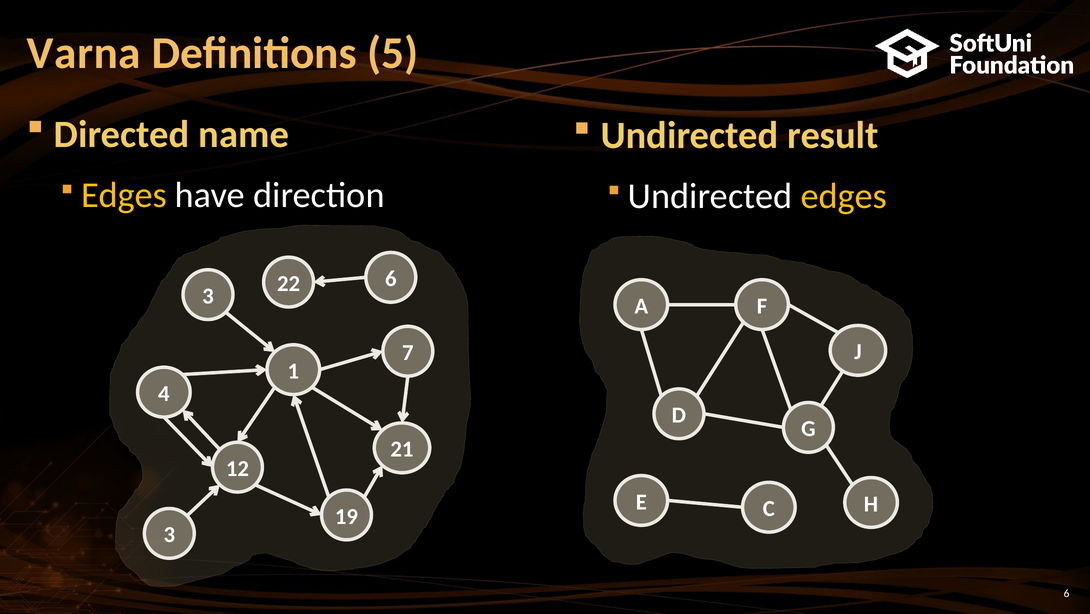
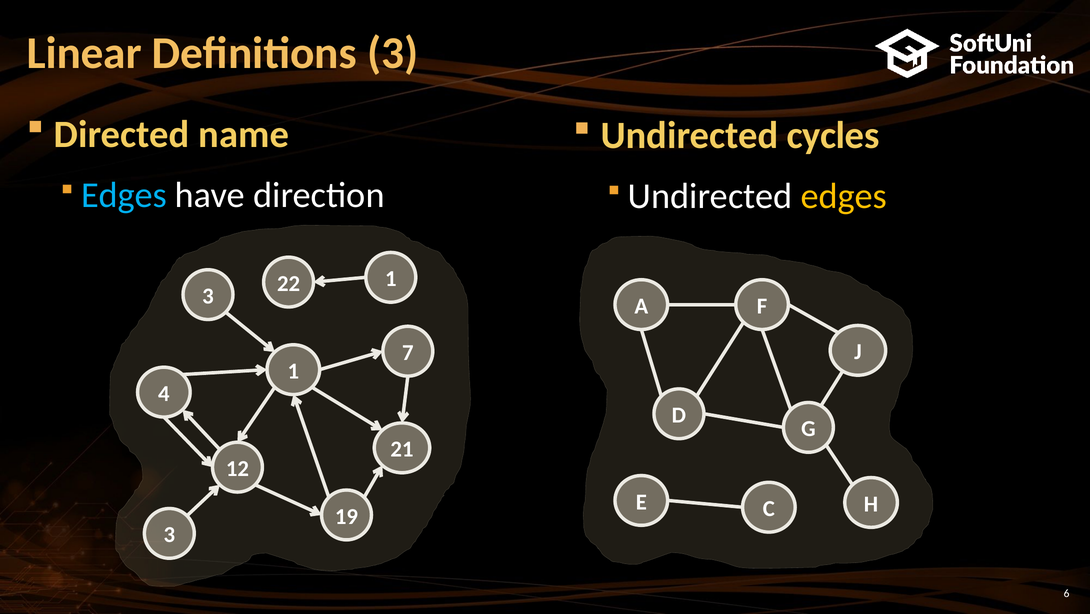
Varna: Varna -> Linear
Definitions 5: 5 -> 3
result: result -> cycles
Edges at (124, 195) colour: yellow -> light blue
22 6: 6 -> 1
